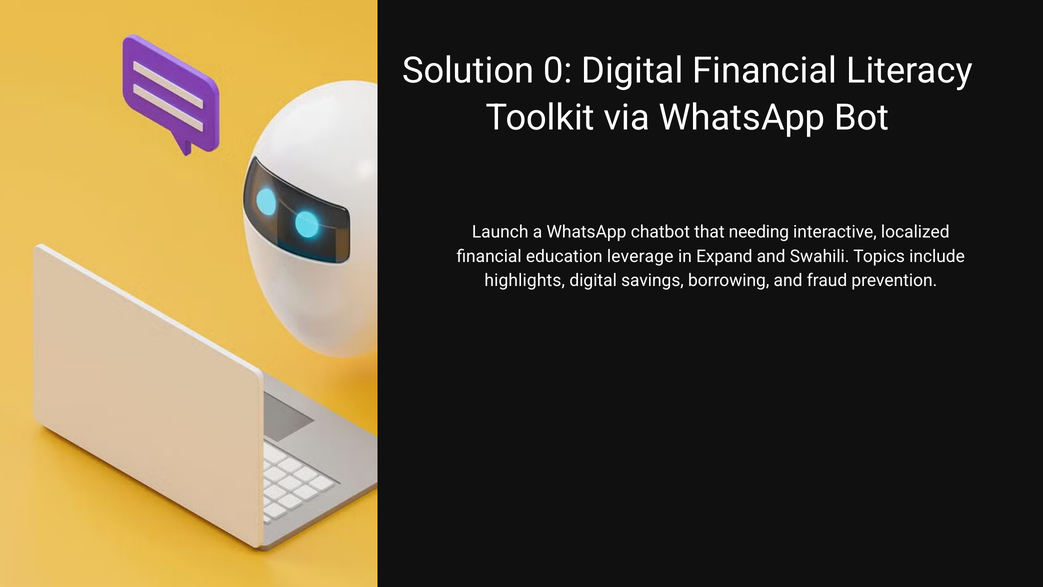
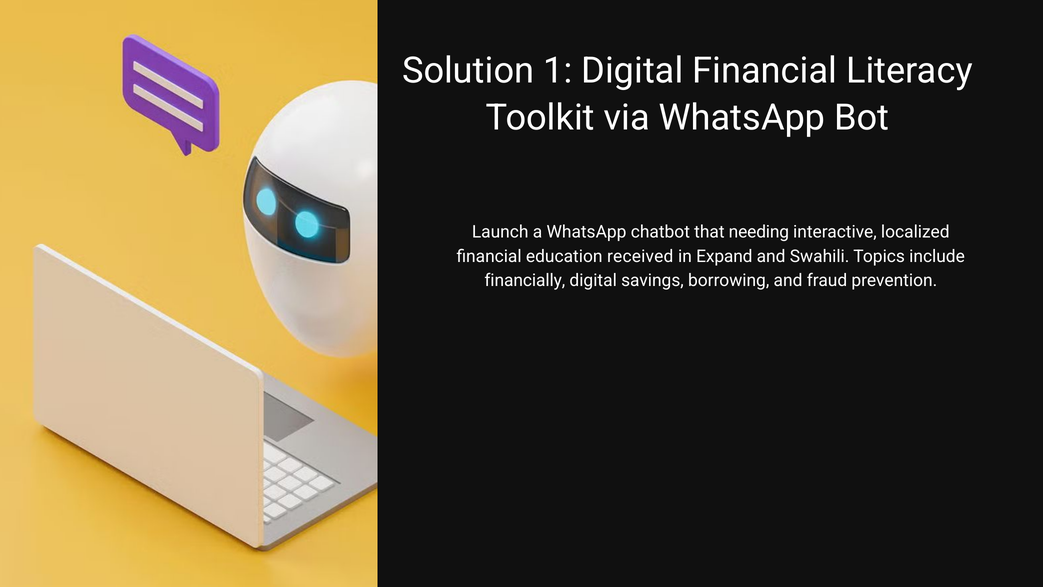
0: 0 -> 1
leverage: leverage -> received
highlights: highlights -> financially
